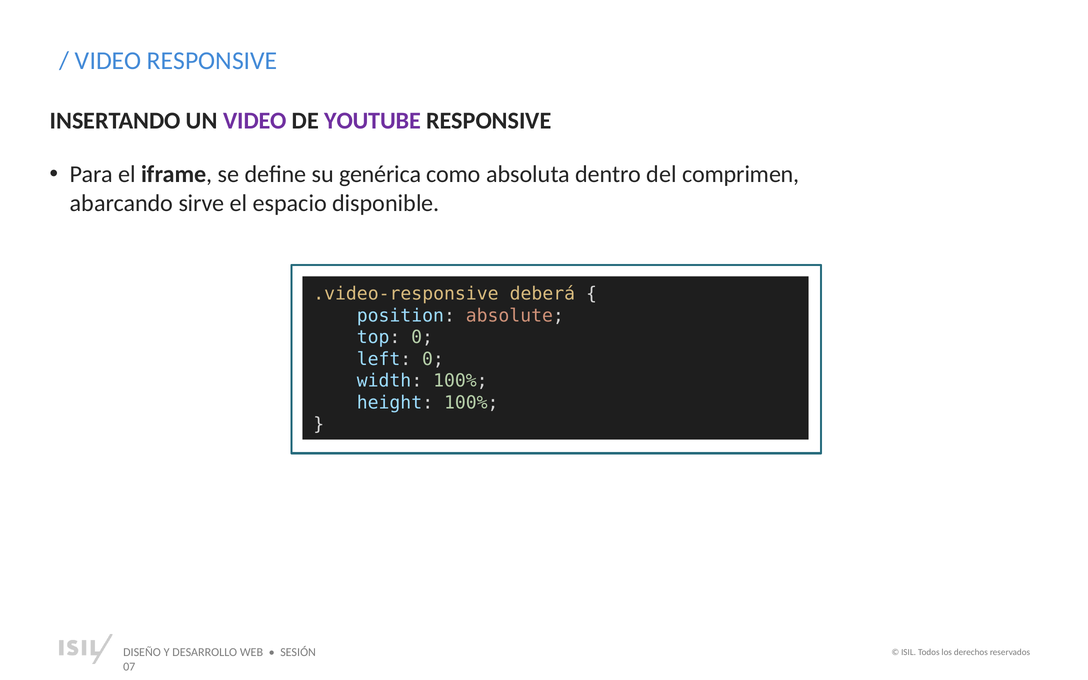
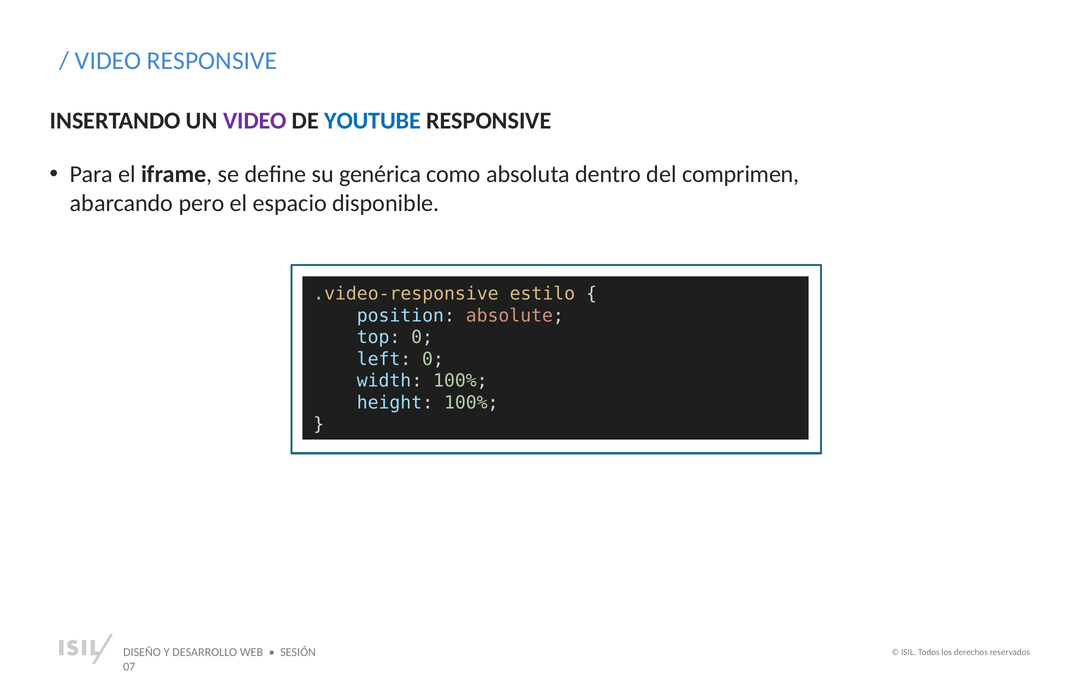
YOUTUBE colour: purple -> blue
sirve: sirve -> pero
deberá: deberá -> estilo
